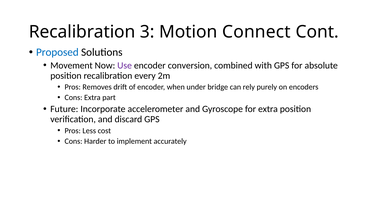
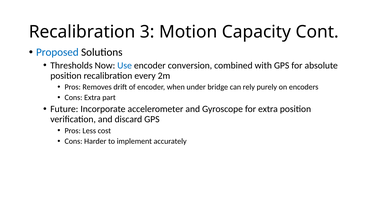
Connect: Connect -> Capacity
Movement: Movement -> Thresholds
Use colour: purple -> blue
